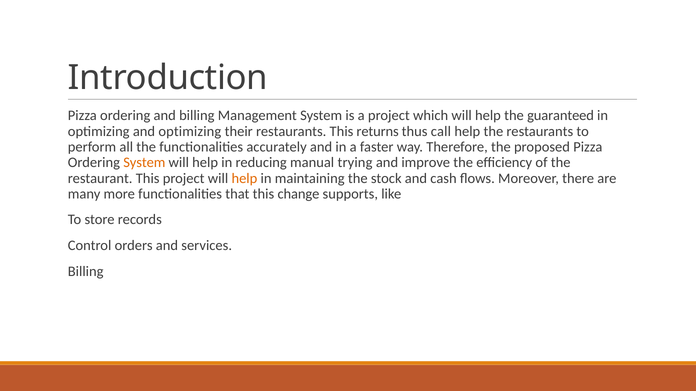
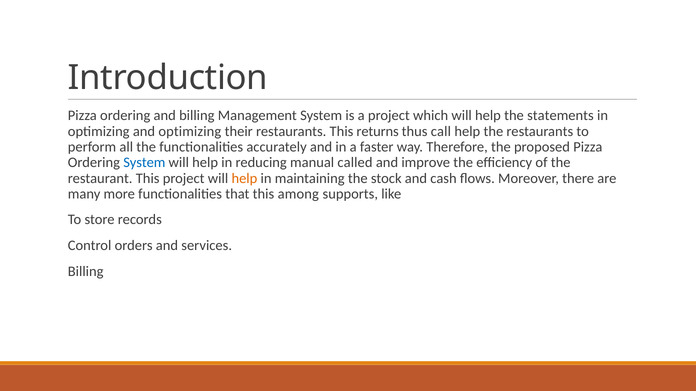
guaranteed: guaranteed -> statements
System at (144, 163) colour: orange -> blue
trying: trying -> called
change: change -> among
